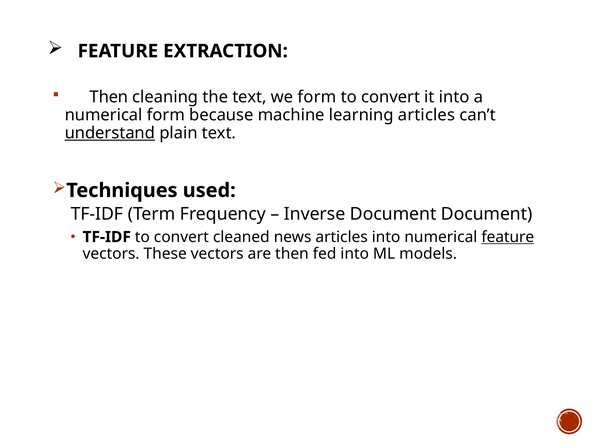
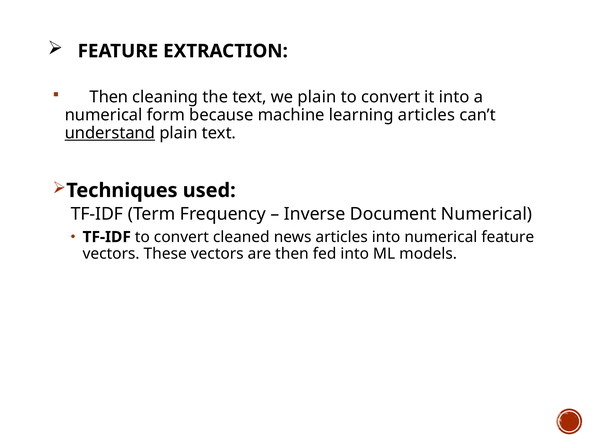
we form: form -> plain
Document Document: Document -> Numerical
feature at (508, 237) underline: present -> none
